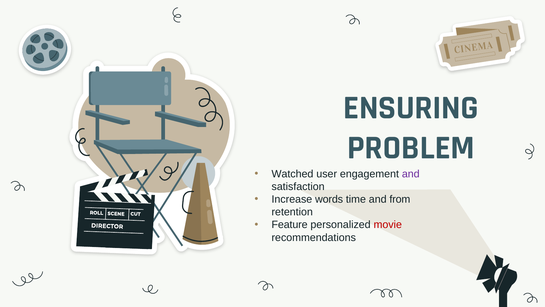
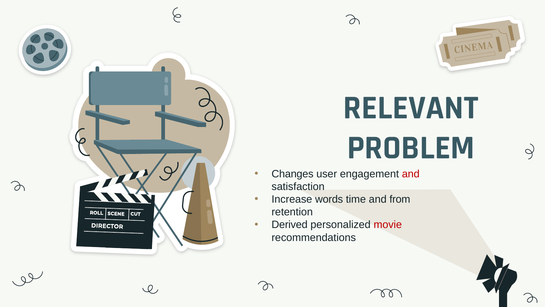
ENSURING: ENSURING -> RELEVANT
Watched: Watched -> Changes
and at (411, 174) colour: purple -> red
Feature: Feature -> Derived
